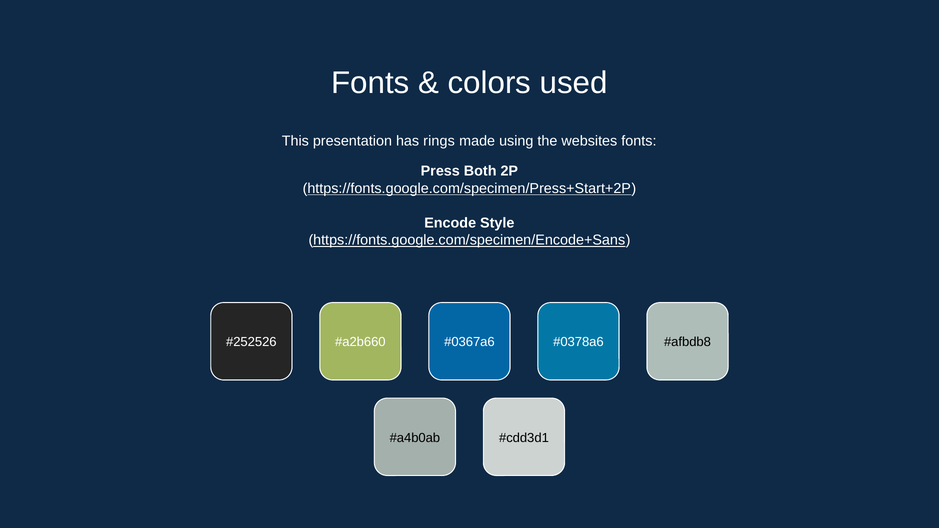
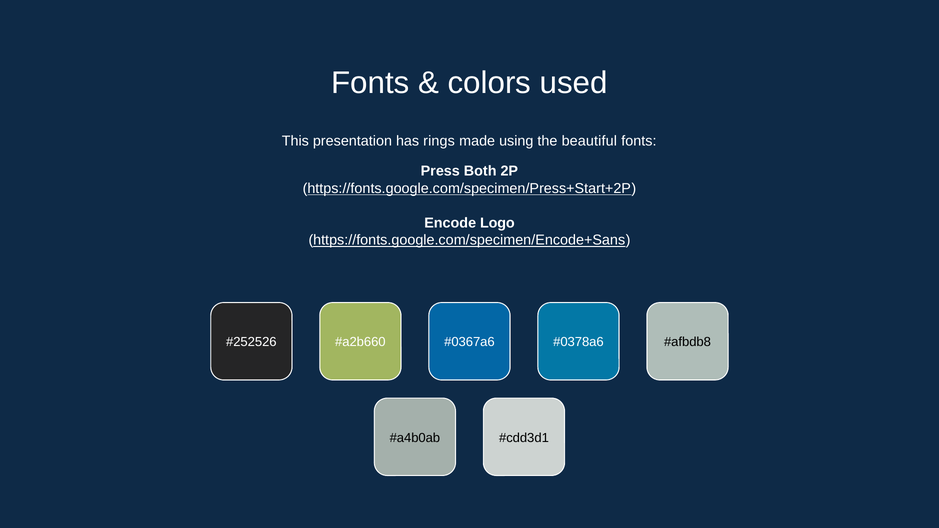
websites: websites -> beautiful
Style: Style -> Logo
